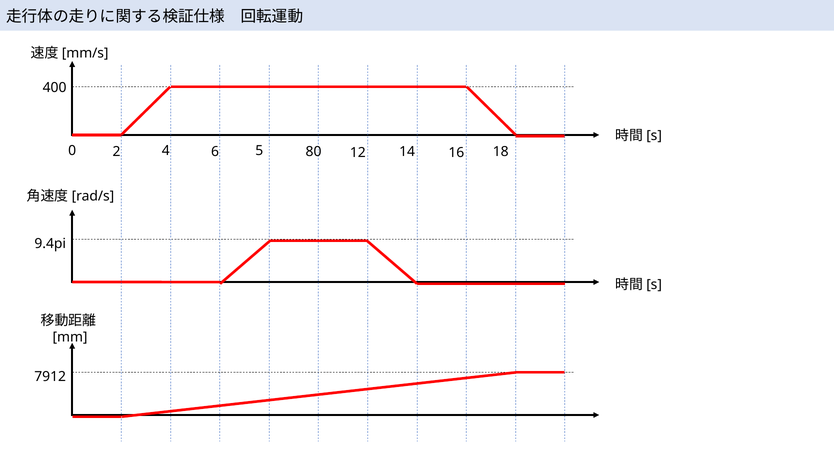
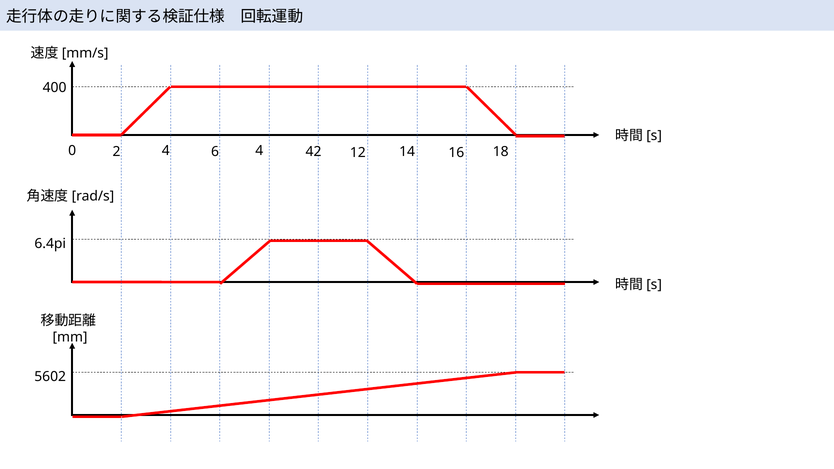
0 5: 5 -> 4
80: 80 -> 42
9.4pi: 9.4pi -> 6.4pi
7912: 7912 -> 5602
